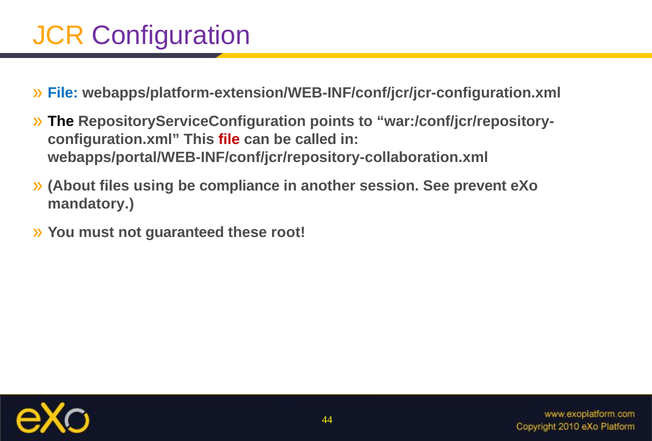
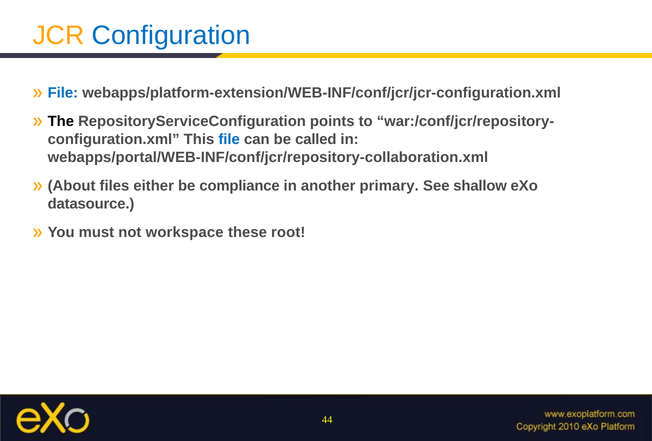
Configuration colour: purple -> blue
file at (229, 139) colour: red -> blue
using: using -> either
session: session -> primary
prevent: prevent -> shallow
mandatory: mandatory -> datasource
guaranteed: guaranteed -> workspace
